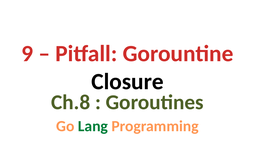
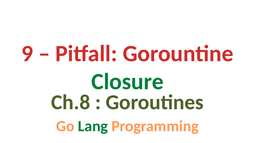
Closure colour: black -> green
